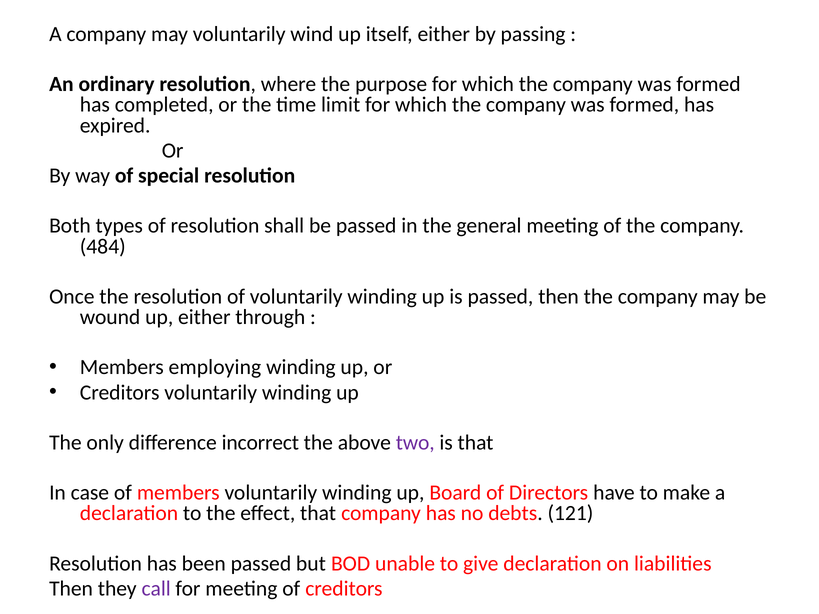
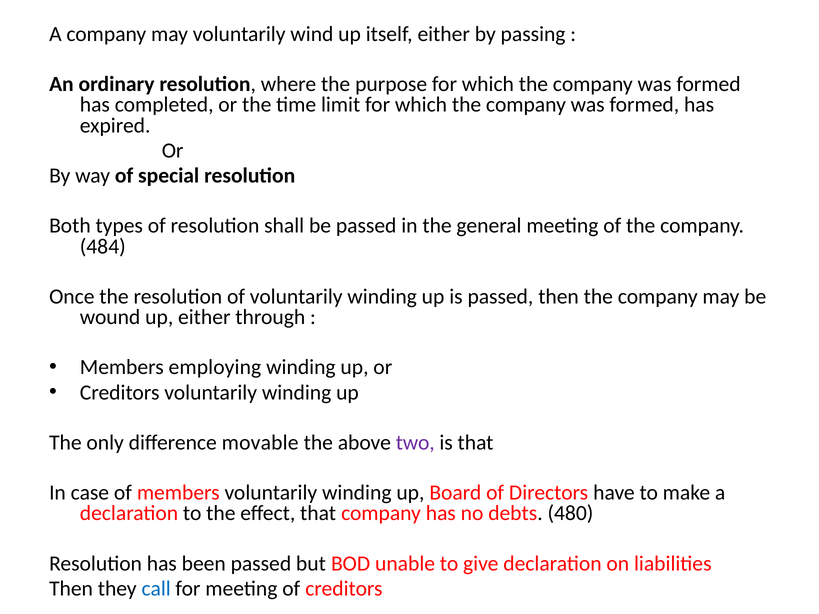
incorrect: incorrect -> movable
121: 121 -> 480
call colour: purple -> blue
